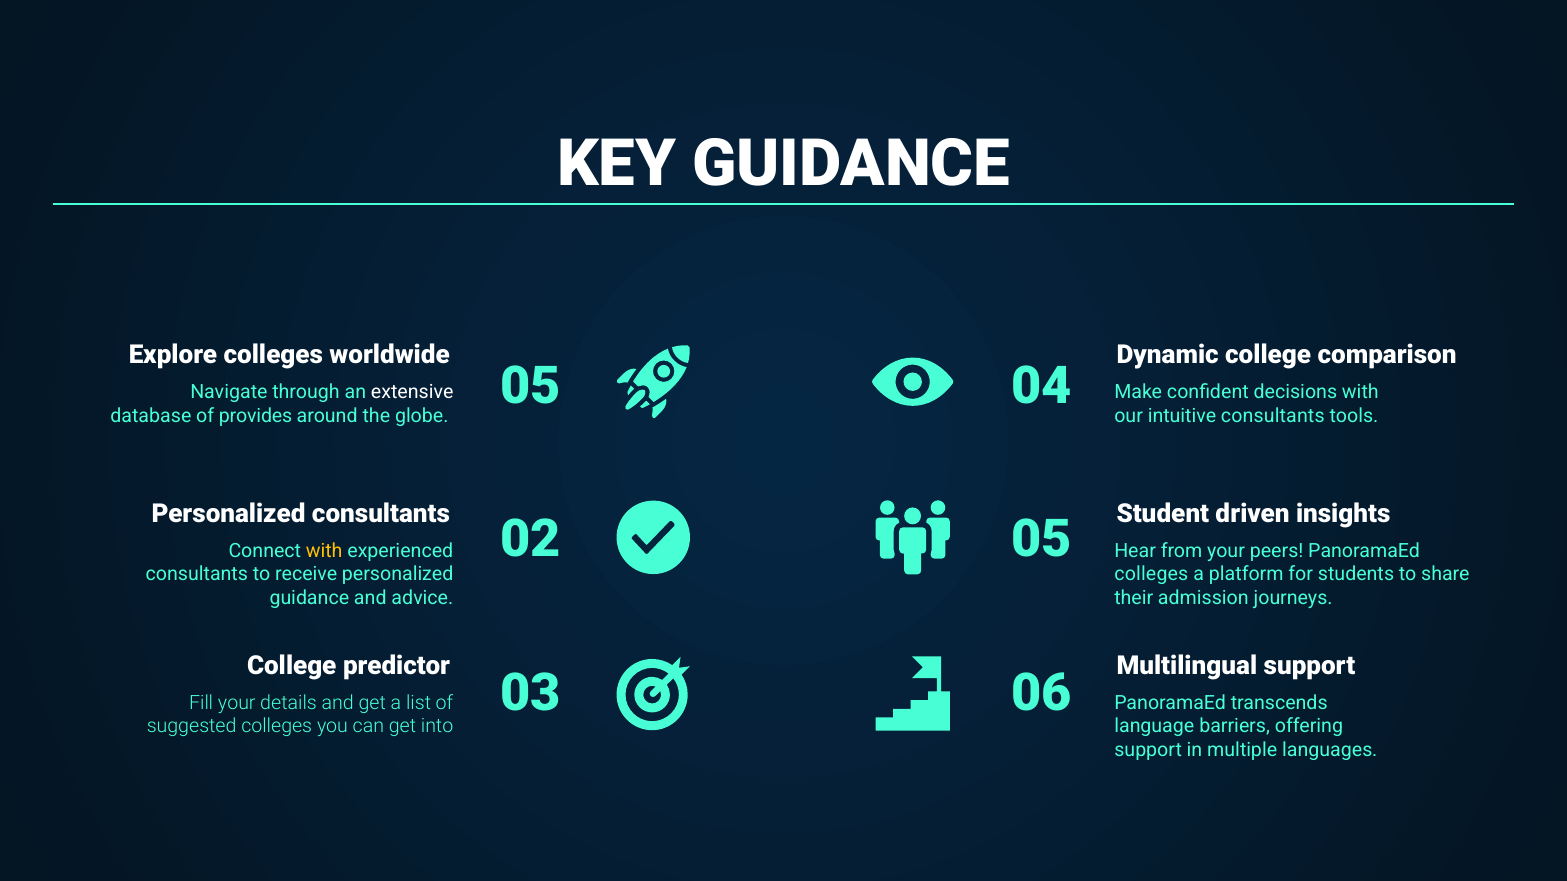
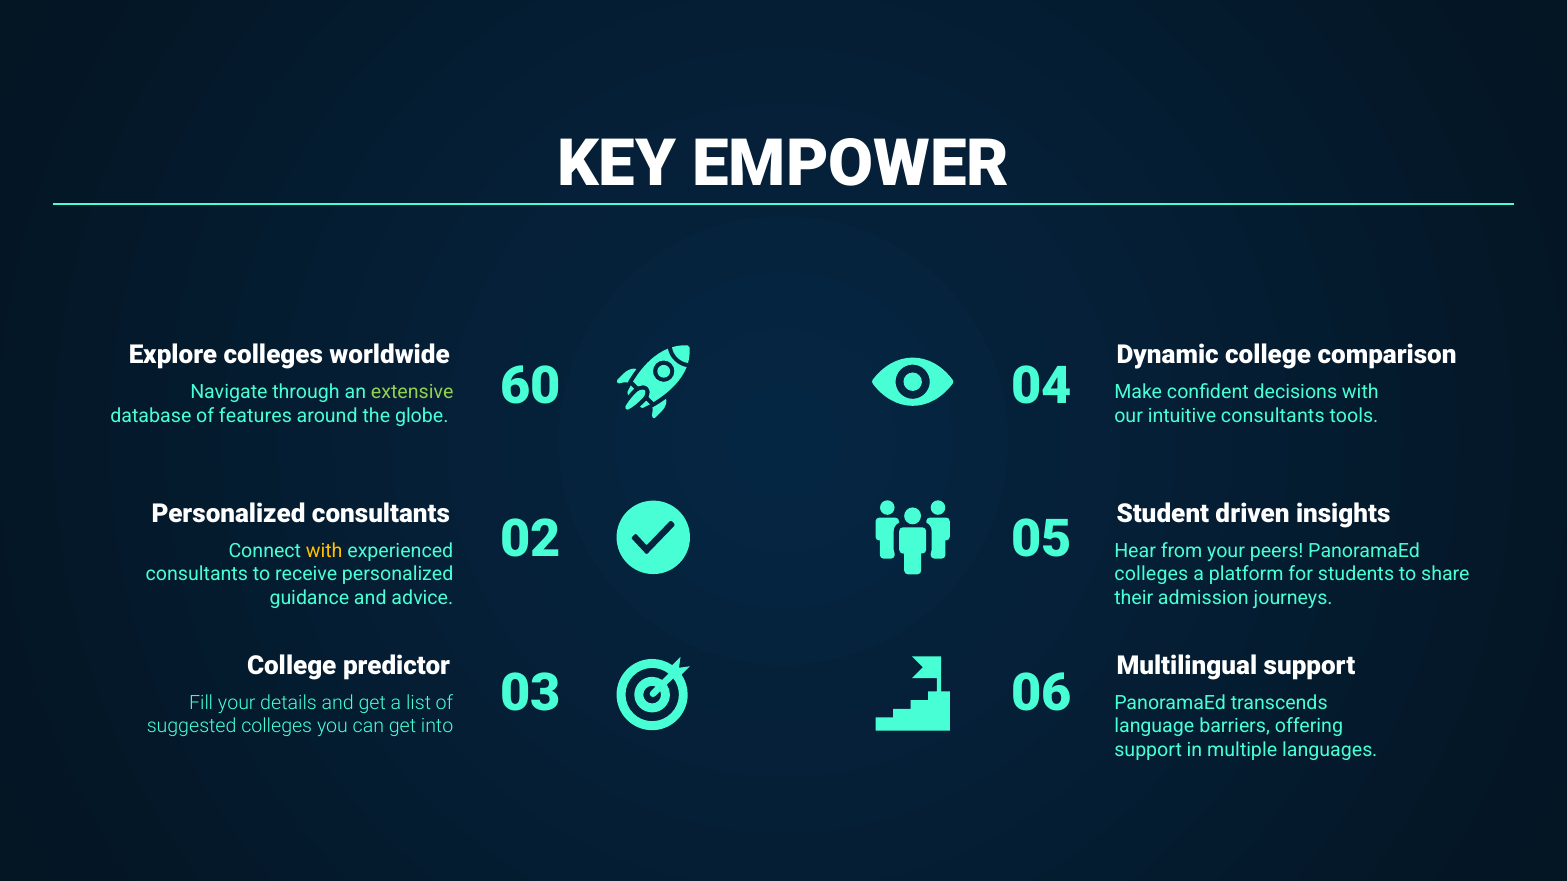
KEY GUIDANCE: GUIDANCE -> EMPOWER
extensive colour: white -> light green
provides: provides -> features
globe 05: 05 -> 60
